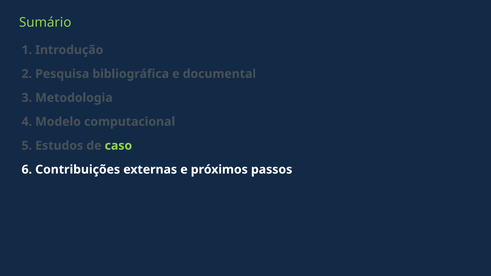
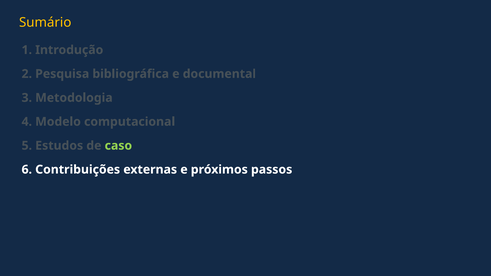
Sumário colour: light green -> yellow
